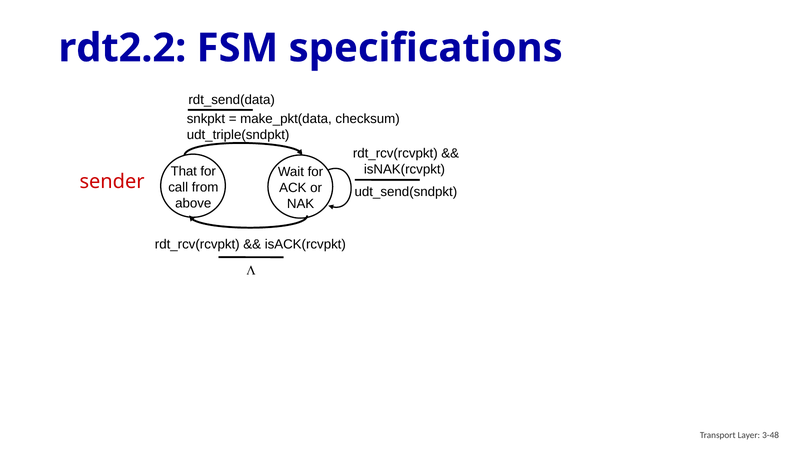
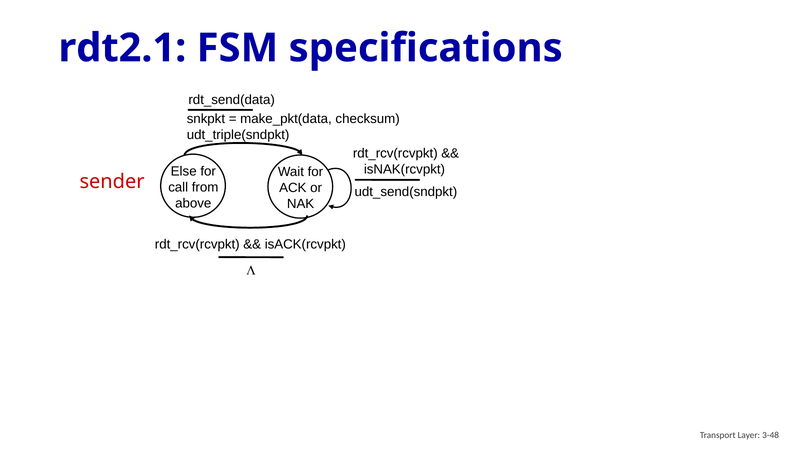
rdt2.2: rdt2.2 -> rdt2.1
That: That -> Else
